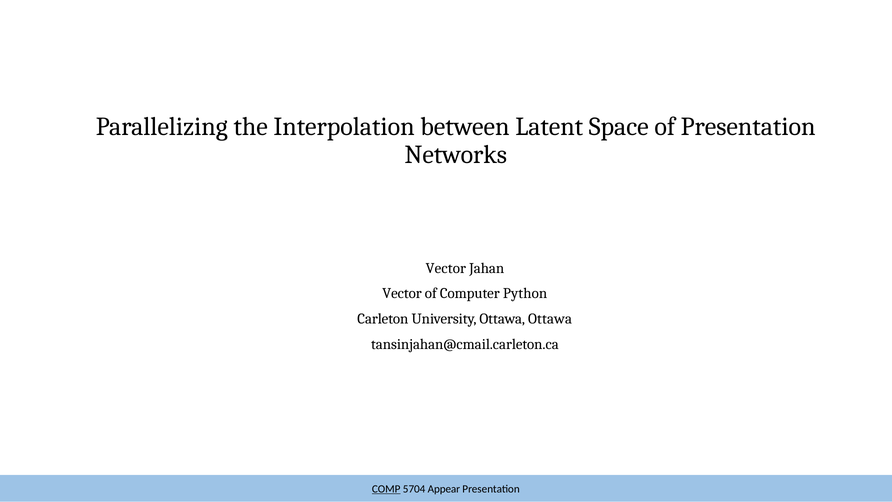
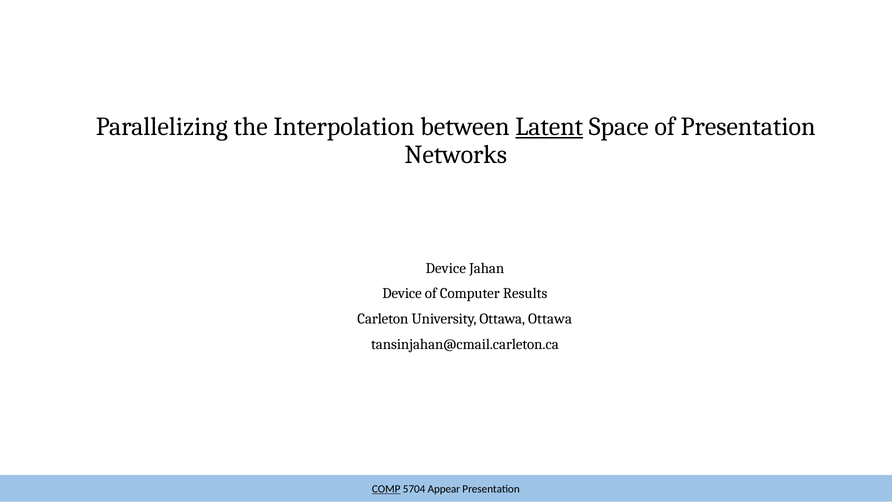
Latent underline: none -> present
Vector at (446, 268): Vector -> Device
Vector at (402, 293): Vector -> Device
Python: Python -> Results
